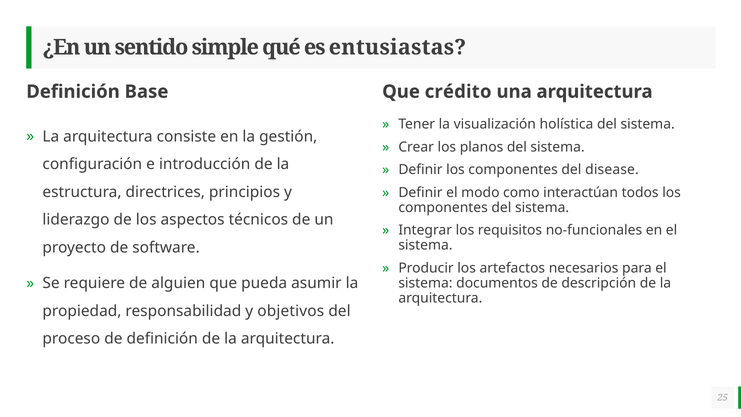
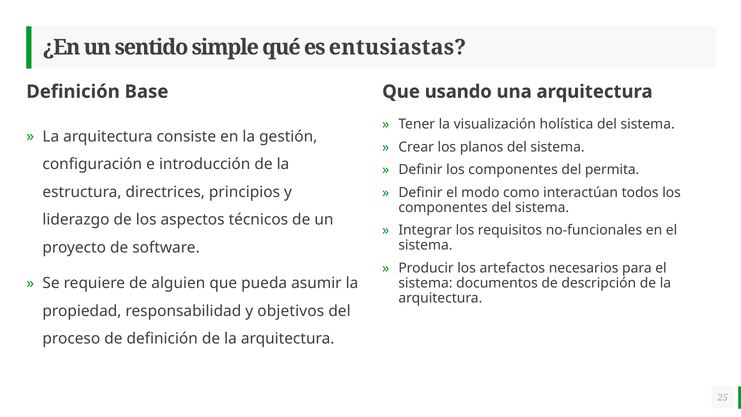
crédito: crédito -> usando
disease: disease -> permita
